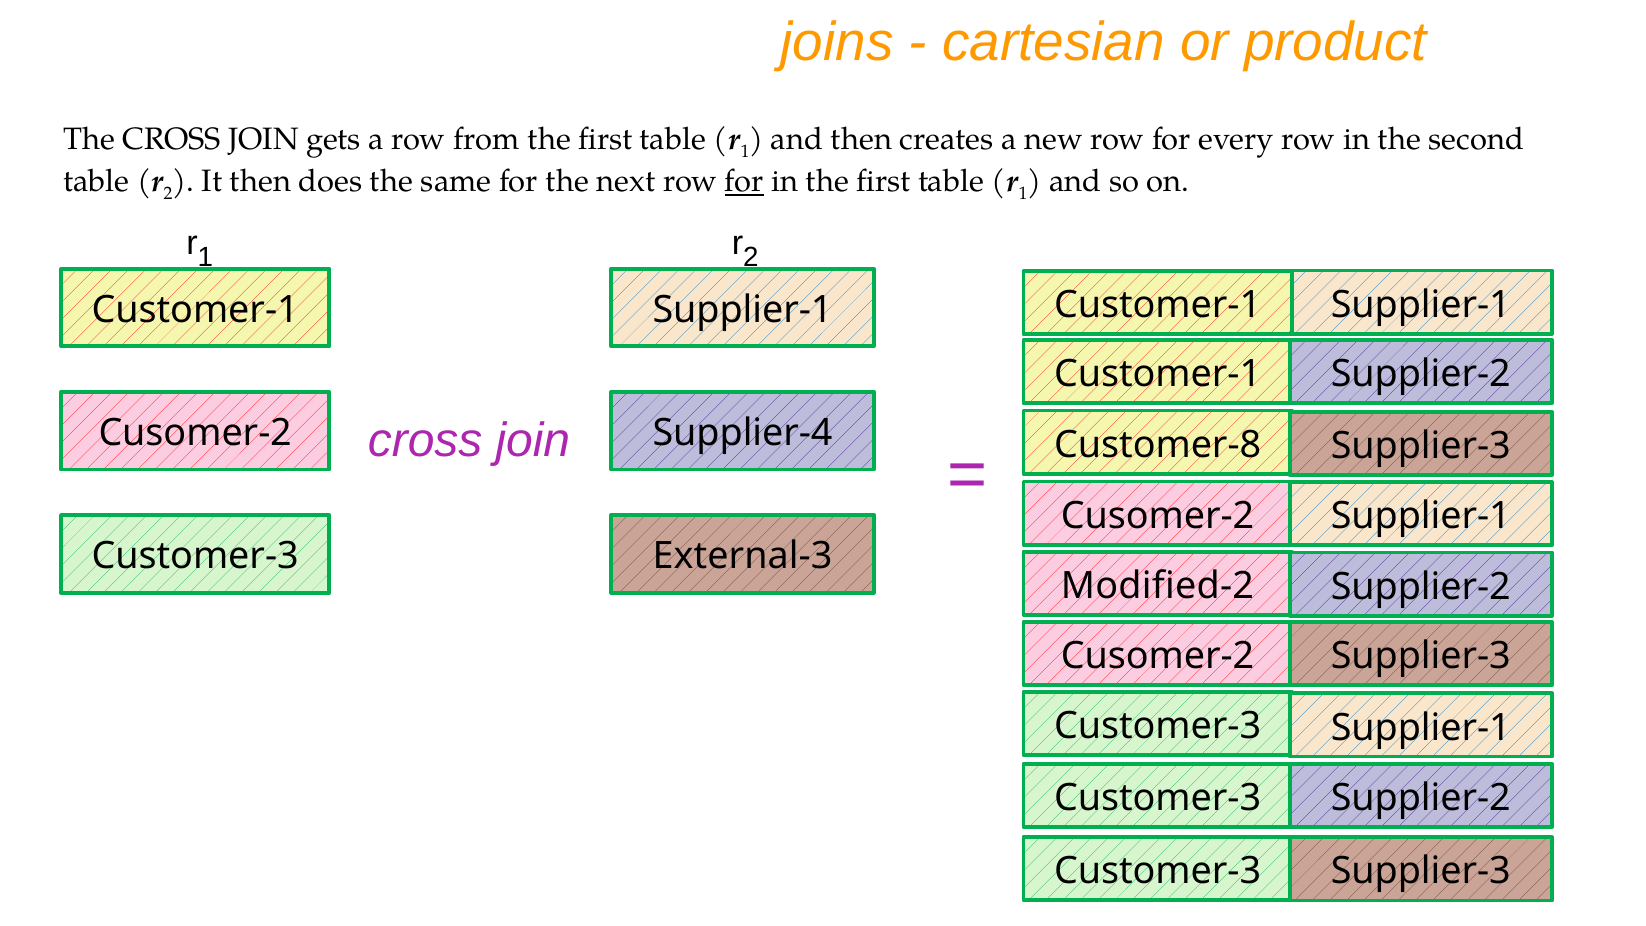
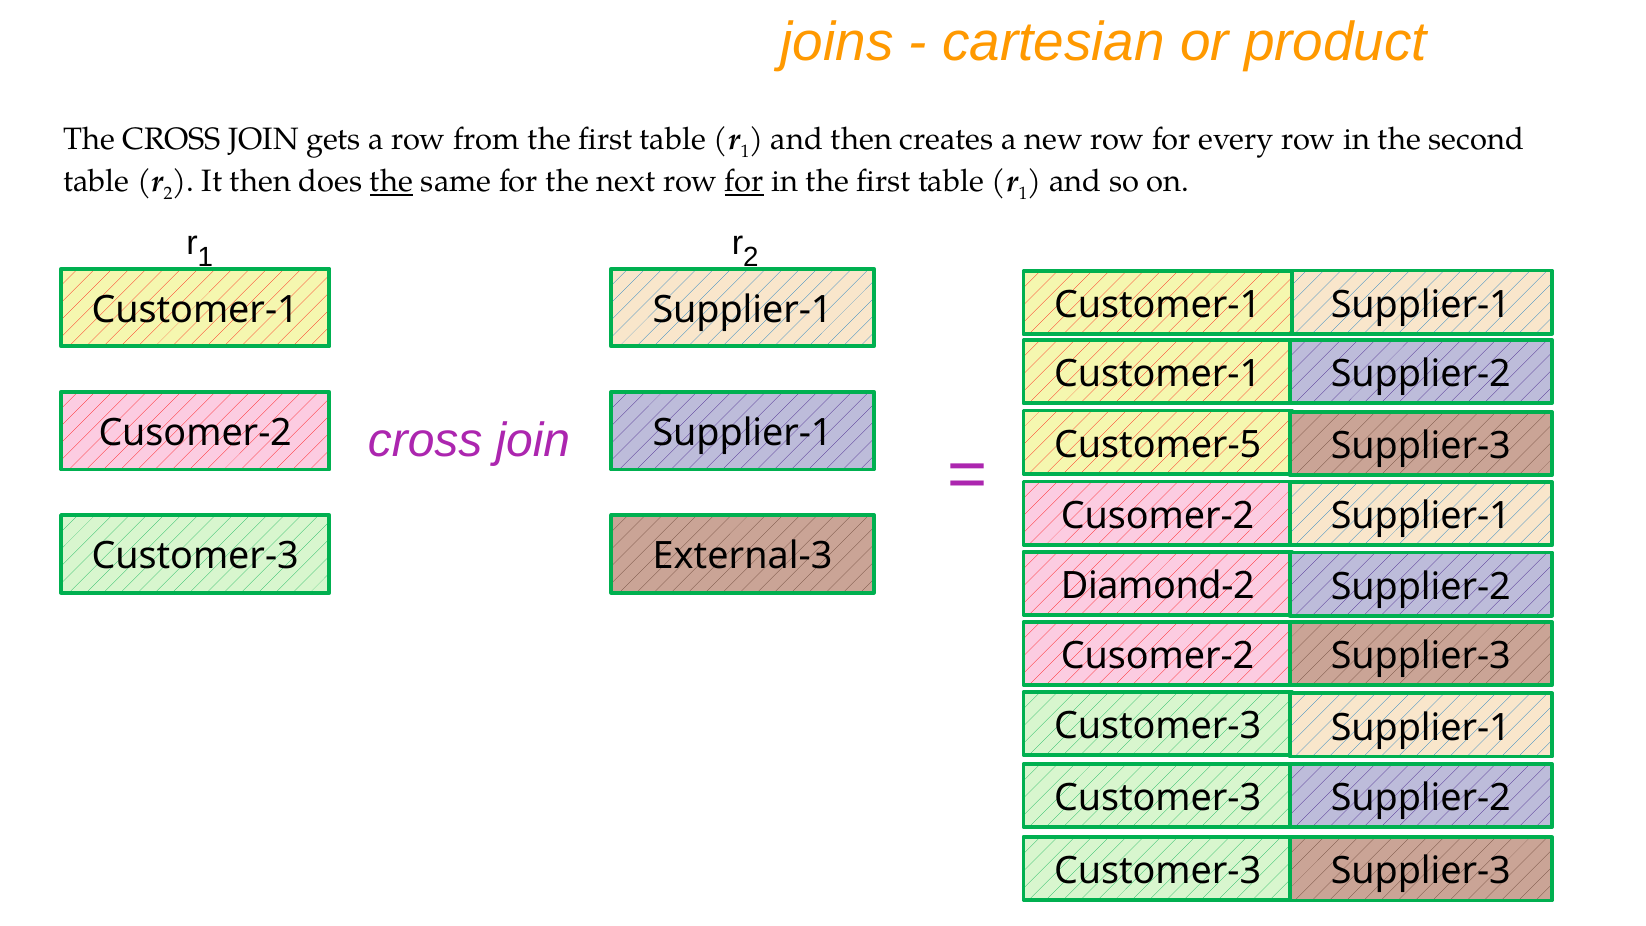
the at (392, 182) underline: none -> present
Supplier-4 at (743, 433): Supplier-4 -> Supplier-1
Customer-8: Customer-8 -> Customer-5
Modified-2: Modified-2 -> Diamond-2
